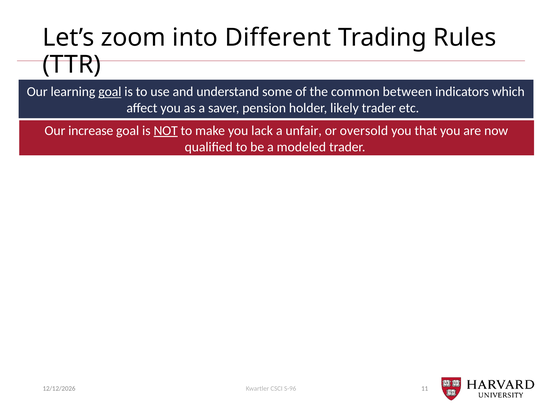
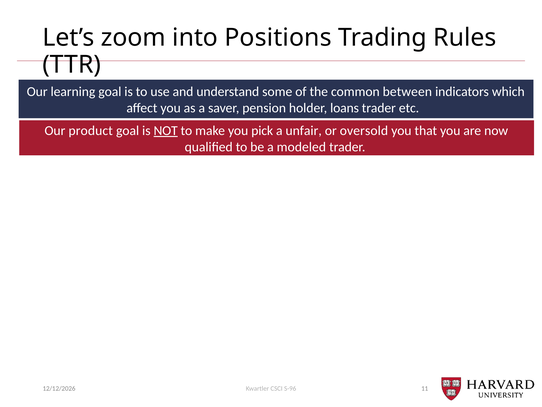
Different: Different -> Positions
goal at (110, 92) underline: present -> none
likely: likely -> loans
increase: increase -> product
lack: lack -> pick
